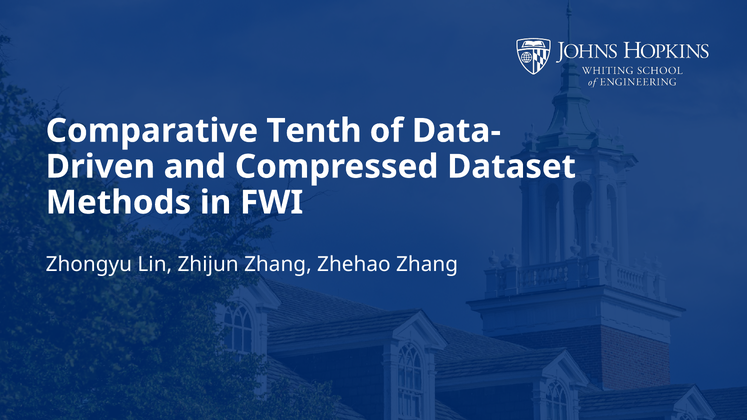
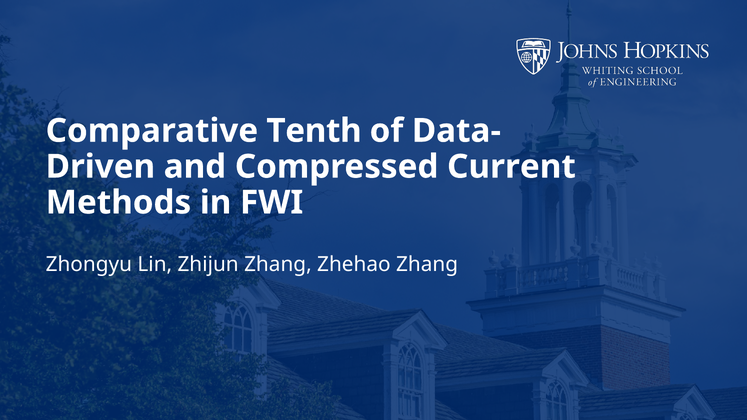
Dataset: Dataset -> Current
